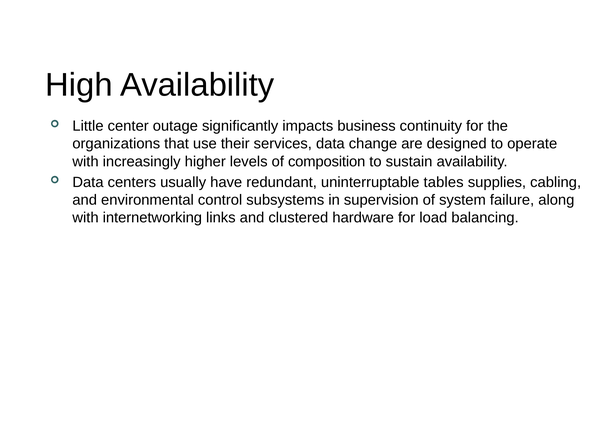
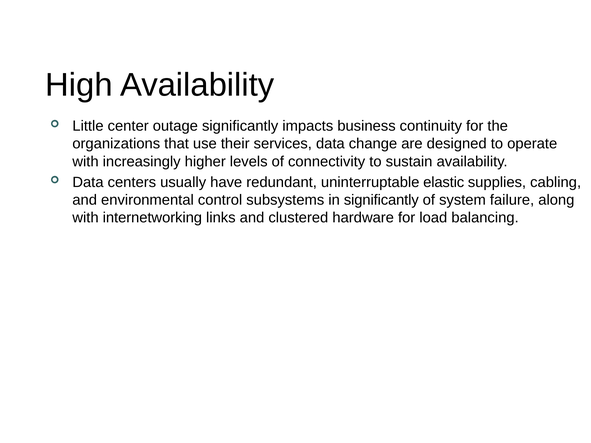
composition: composition -> connectivity
tables: tables -> elastic
in supervision: supervision -> significantly
